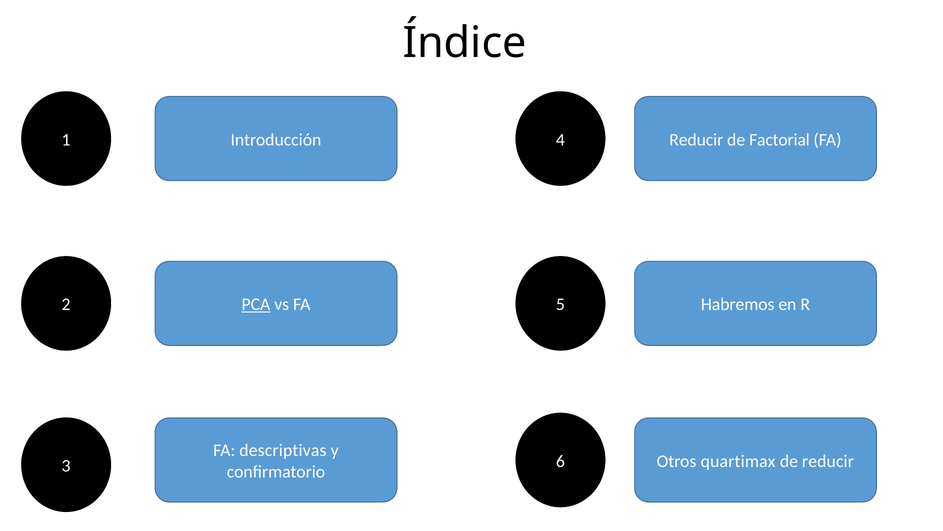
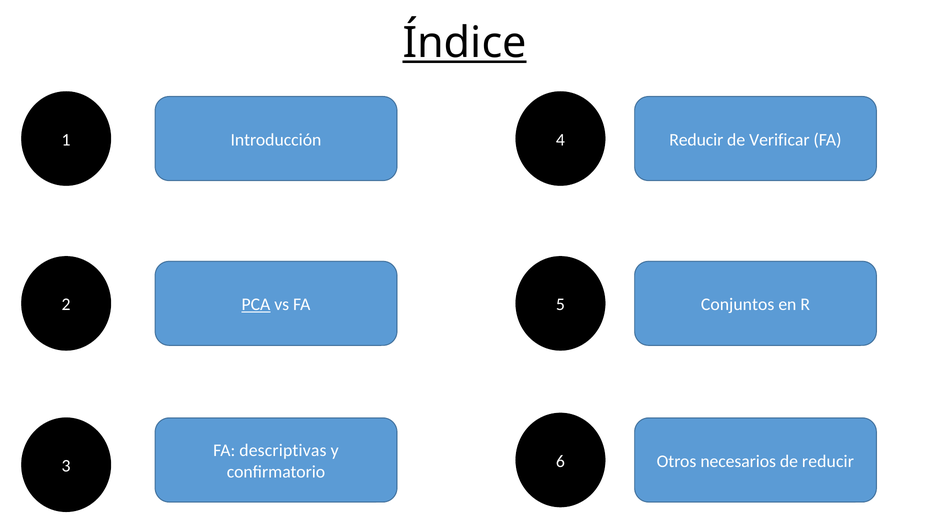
Índice underline: none -> present
Factorial: Factorial -> Verificar
Habremos: Habremos -> Conjuntos
quartimax: quartimax -> necesarios
